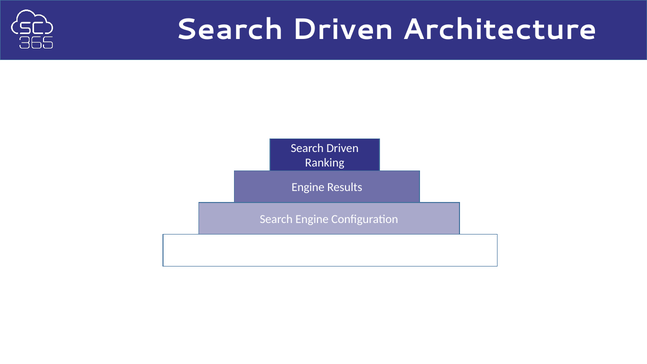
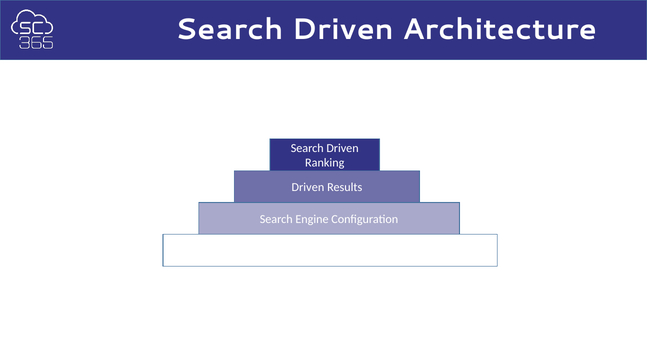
Engine at (308, 187): Engine -> Driven
